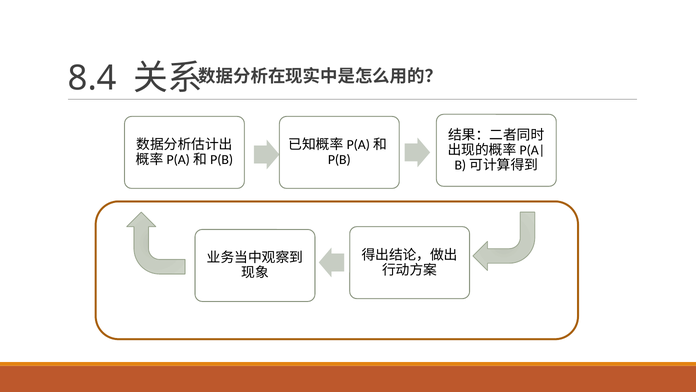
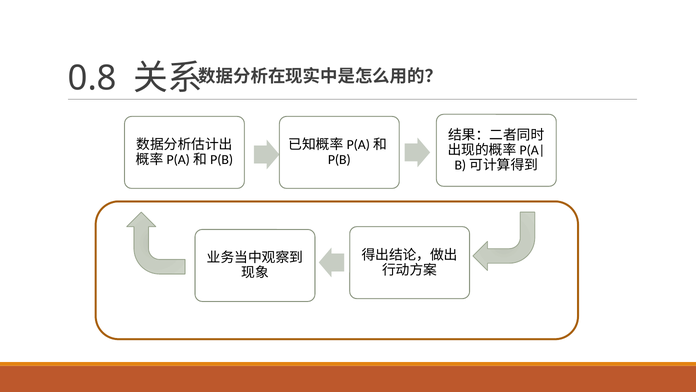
8.4: 8.4 -> 0.8
